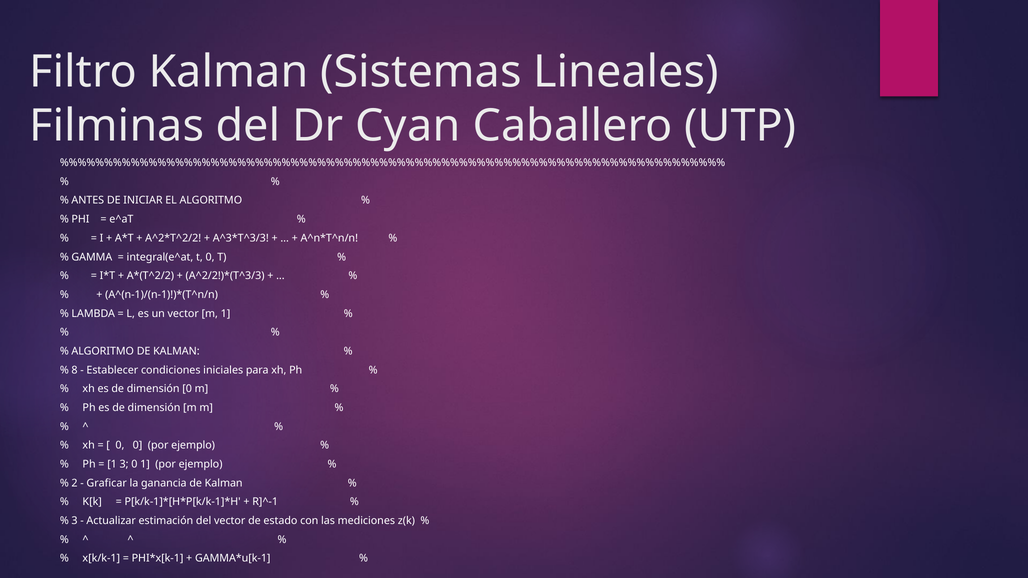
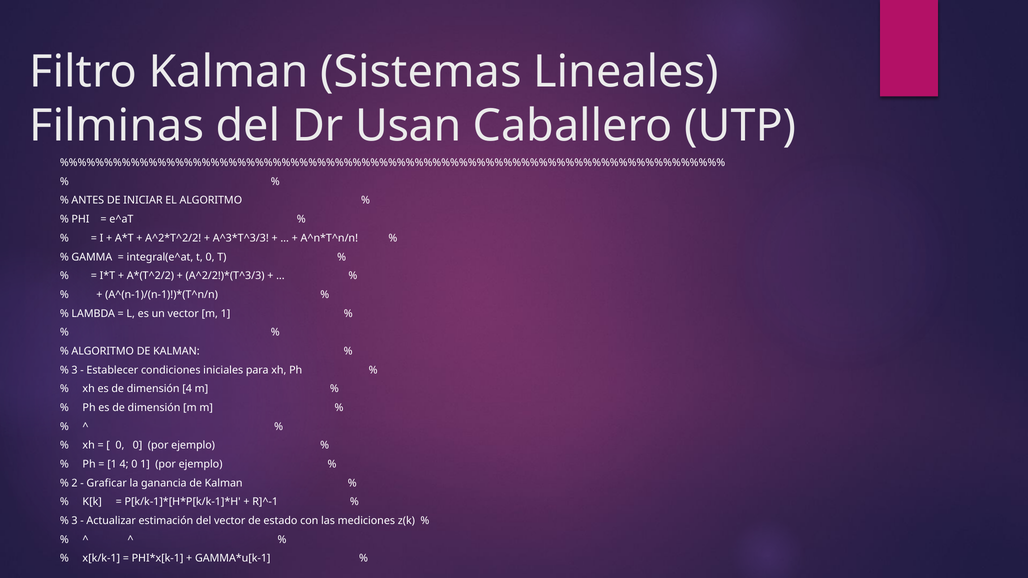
Cyan: Cyan -> Usan
8 at (75, 370): 8 -> 3
dimensión 0: 0 -> 4
1 3: 3 -> 4
